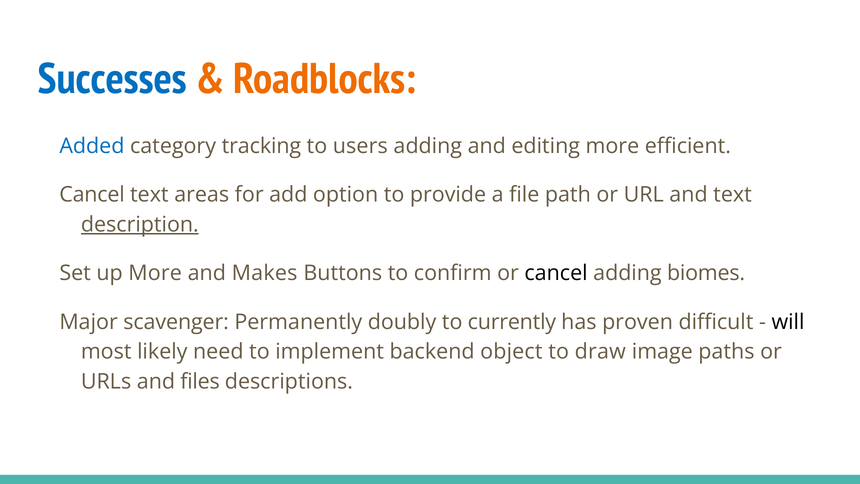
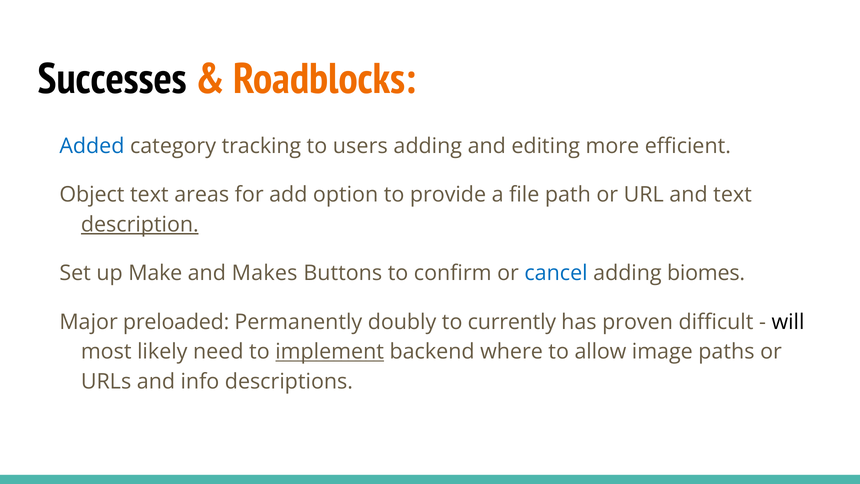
Successes colour: blue -> black
Cancel at (92, 195): Cancel -> Object
up More: More -> Make
cancel at (556, 273) colour: black -> blue
scavenger: scavenger -> preloaded
implement underline: none -> present
object: object -> where
draw: draw -> allow
files: files -> info
